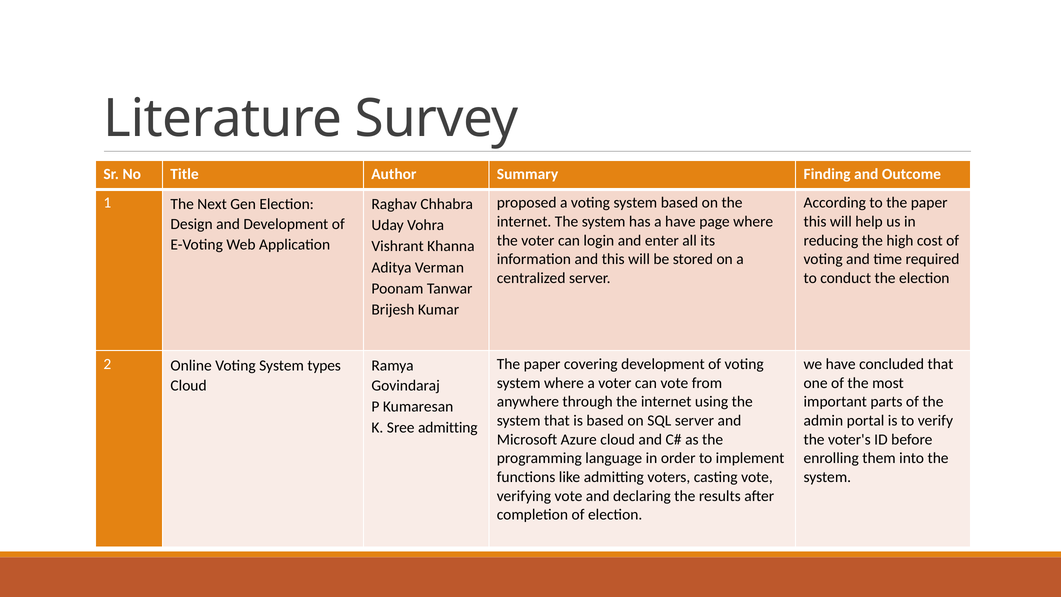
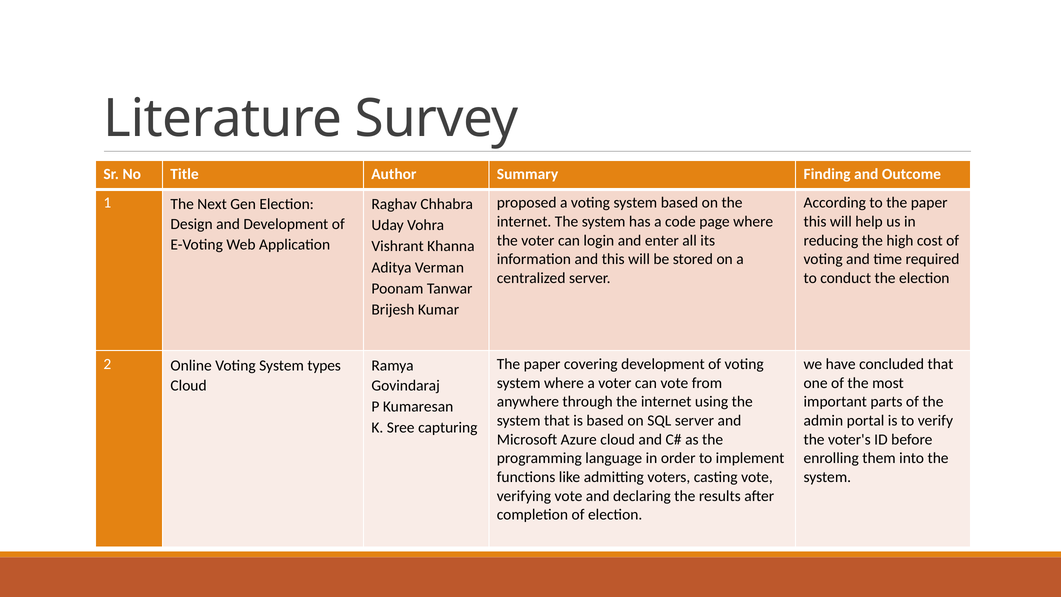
a have: have -> code
Sree admitting: admitting -> capturing
